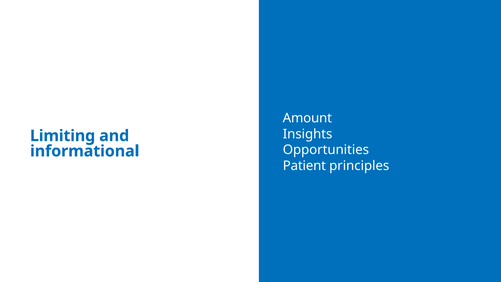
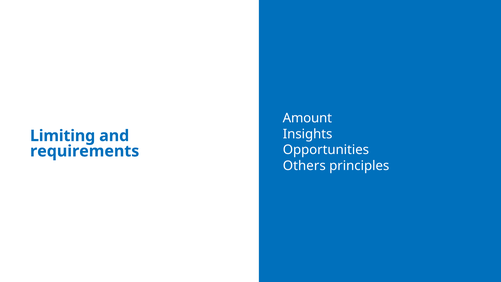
informational: informational -> requirements
Patient: Patient -> Others
